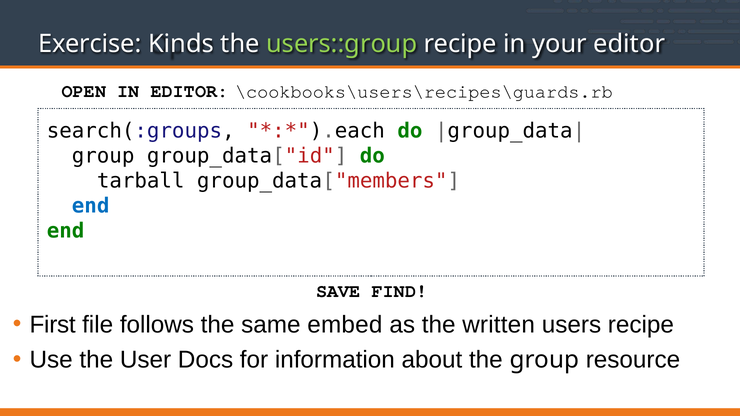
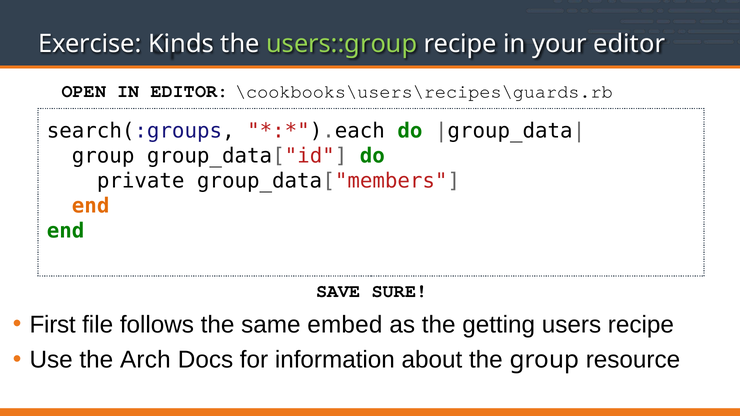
tarball: tarball -> private
end at (91, 206) colour: blue -> orange
FIND: FIND -> SURE
written: written -> getting
User: User -> Arch
